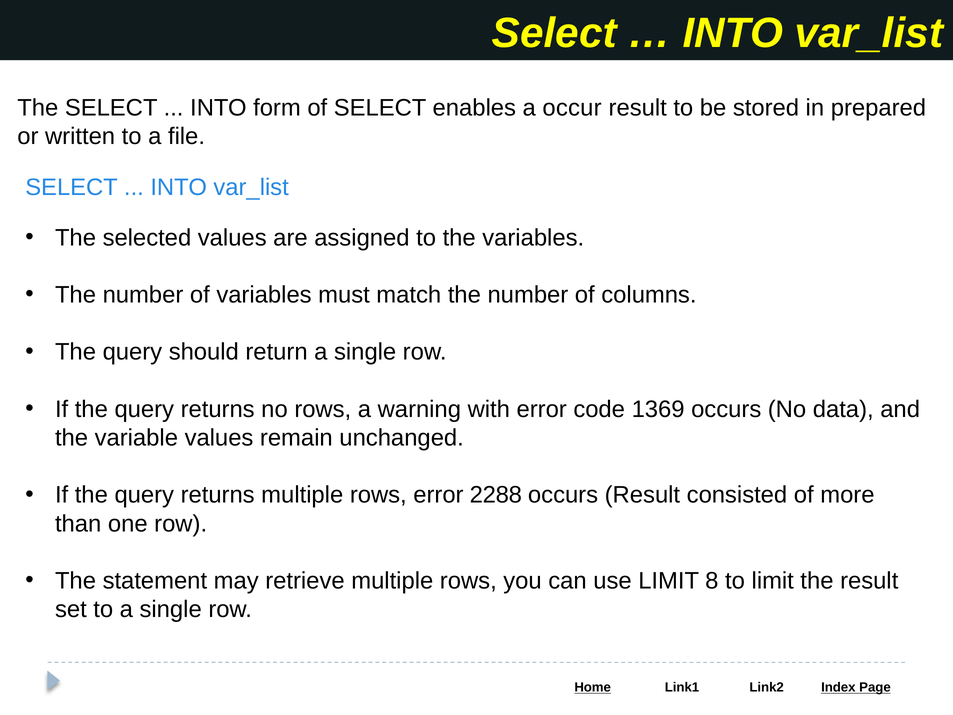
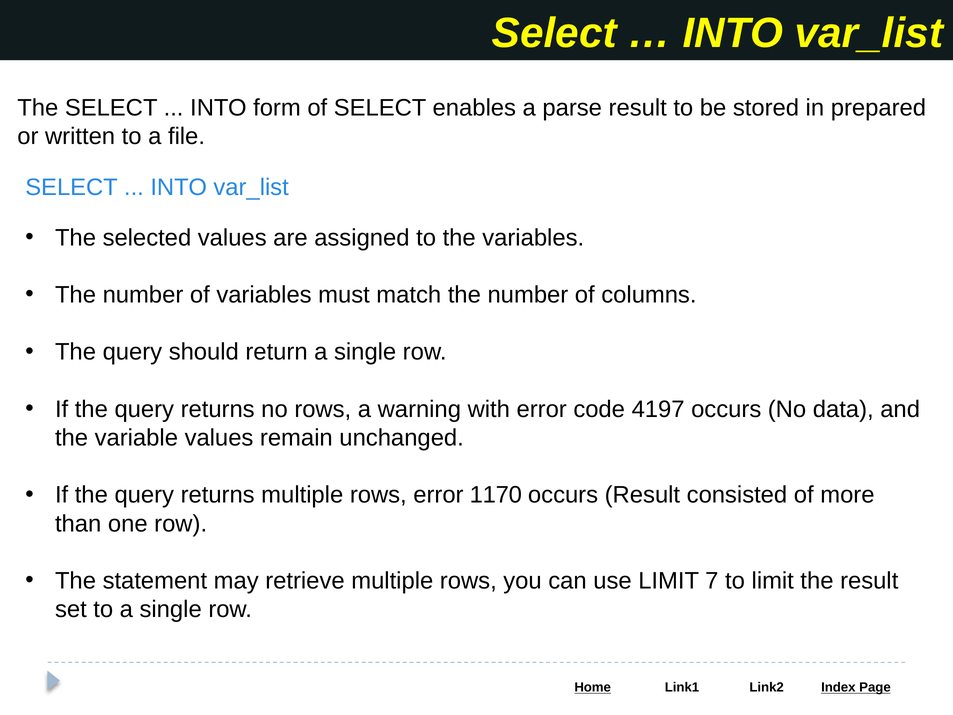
occur: occur -> parse
1369: 1369 -> 4197
2288: 2288 -> 1170
8: 8 -> 7
